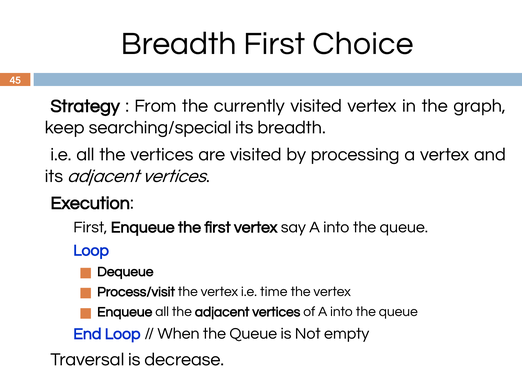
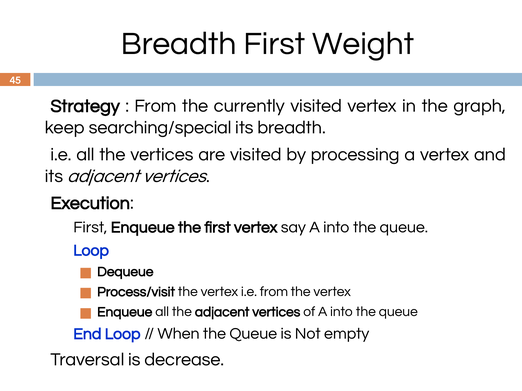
Choice: Choice -> Weight
i.e time: time -> from
